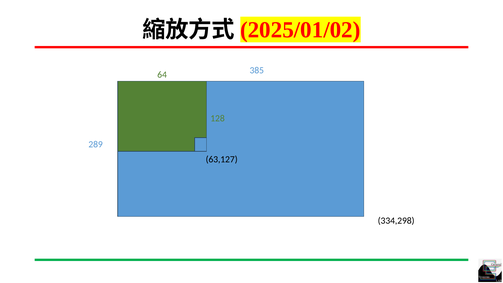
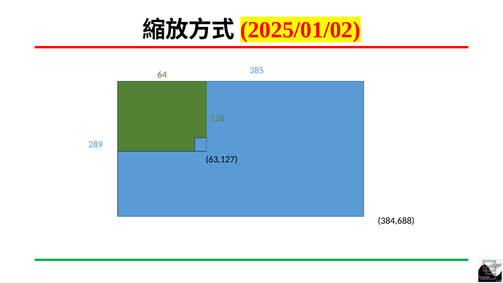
334,298: 334,298 -> 384,688
